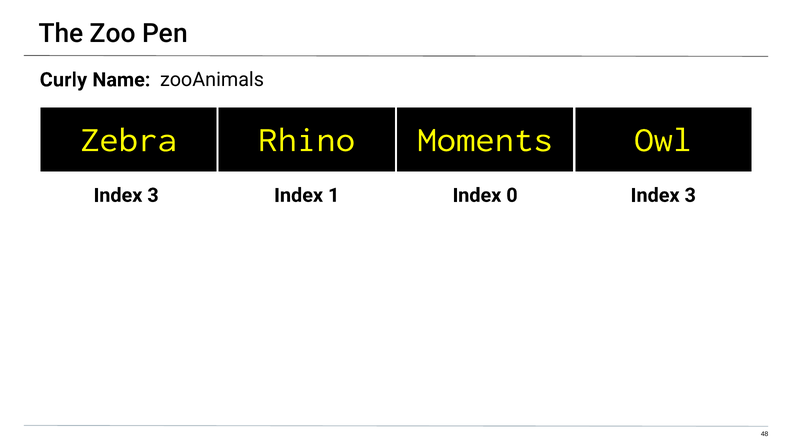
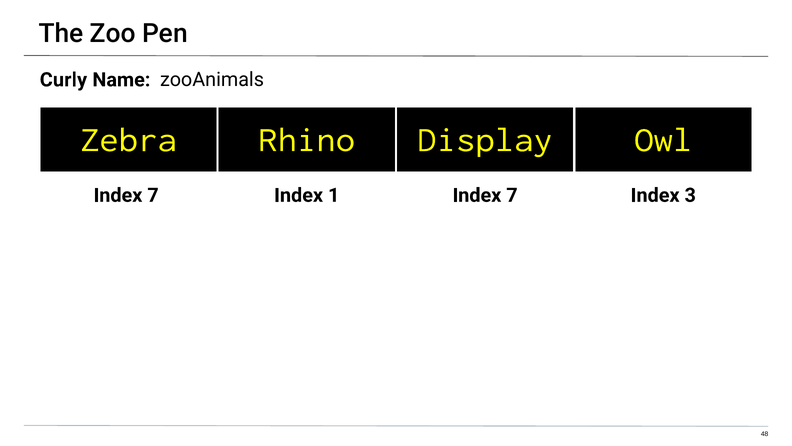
Moments: Moments -> Display
3 at (153, 195): 3 -> 7
1 Index 0: 0 -> 7
